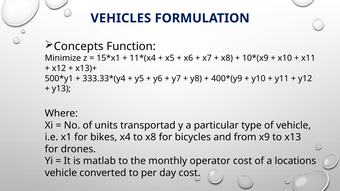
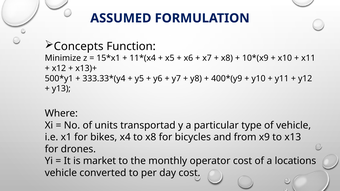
VEHICLES: VEHICLES -> ASSUMED
matlab: matlab -> market
